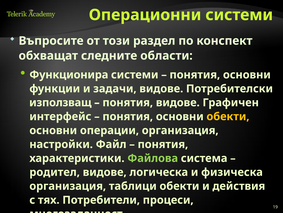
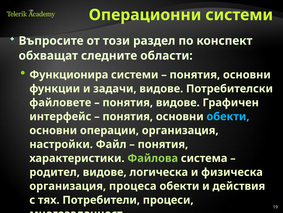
използващ: използващ -> файловете
обекти at (228, 116) colour: yellow -> light blue
таблици: таблици -> процеса
